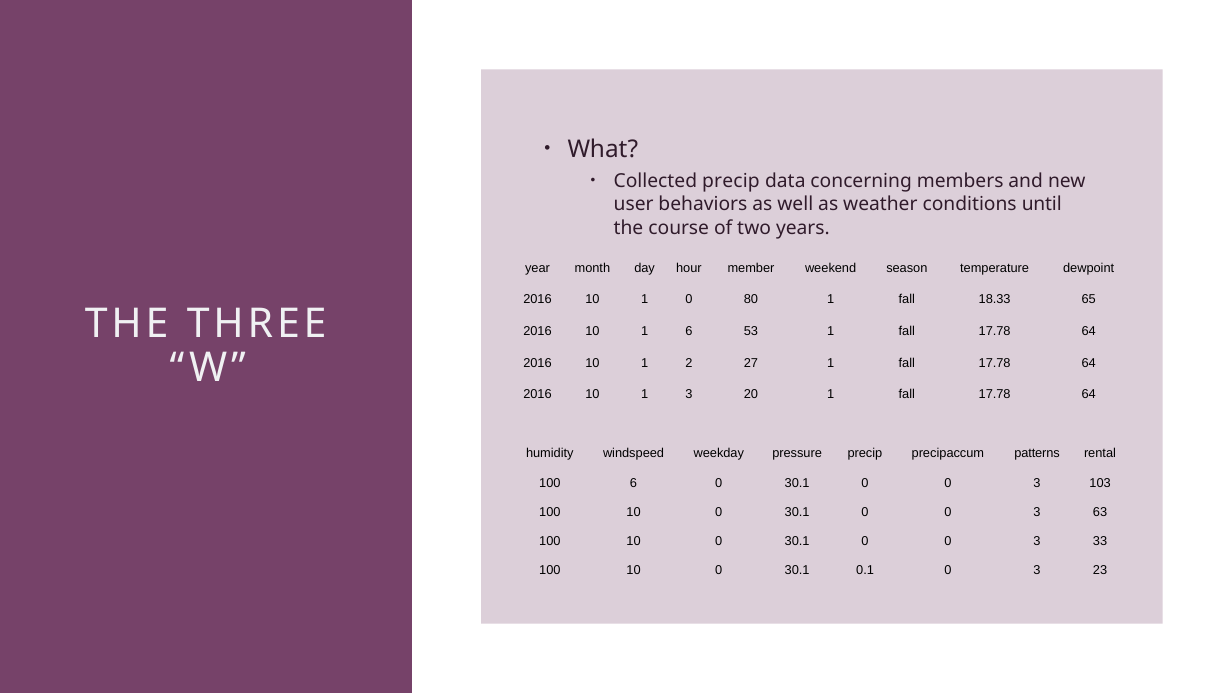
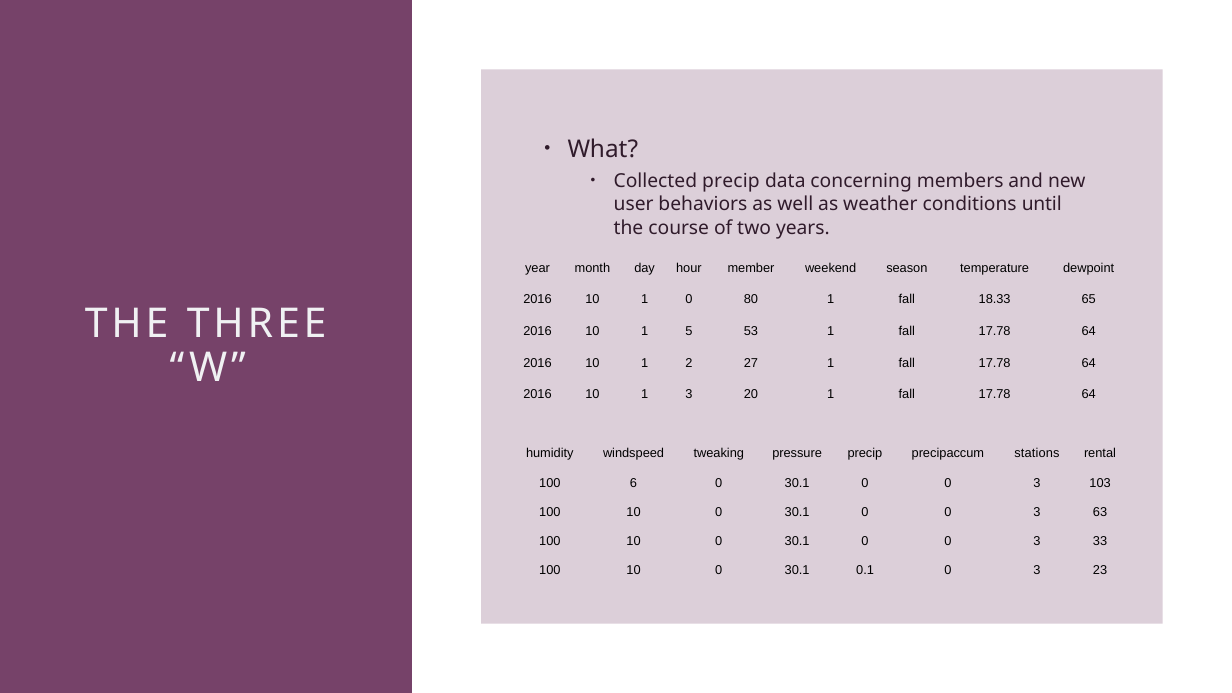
1 6: 6 -> 5
weekday: weekday -> tweaking
patterns: patterns -> stations
